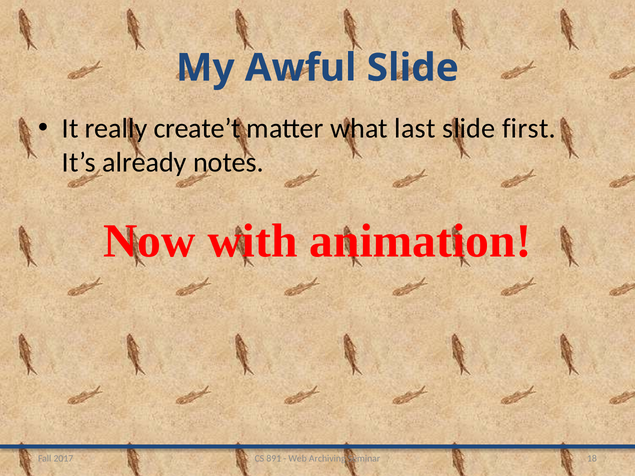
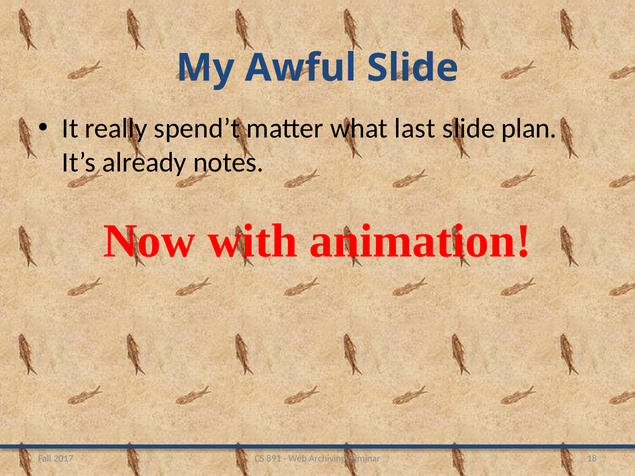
create’t: create’t -> spend’t
first: first -> plan
